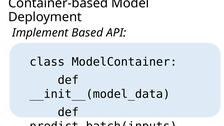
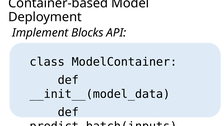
Based: Based -> Blocks
